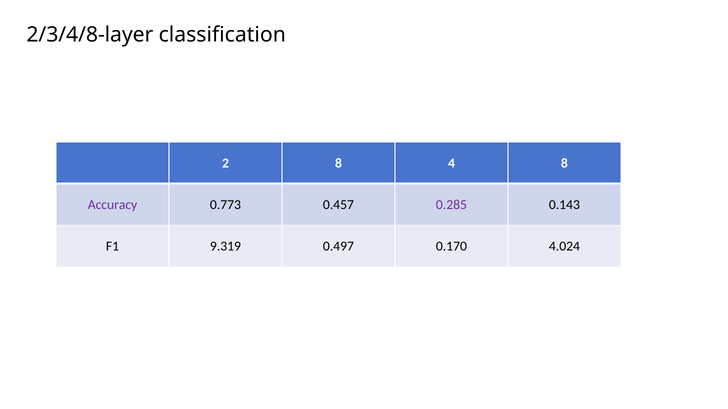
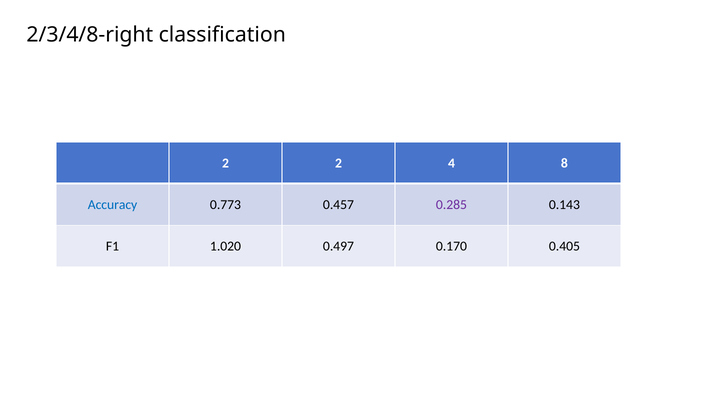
2/3/4/8-layer: 2/3/4/8-layer -> 2/3/4/8-right
2 8: 8 -> 2
Accuracy colour: purple -> blue
9.319: 9.319 -> 1.020
4.024: 4.024 -> 0.405
